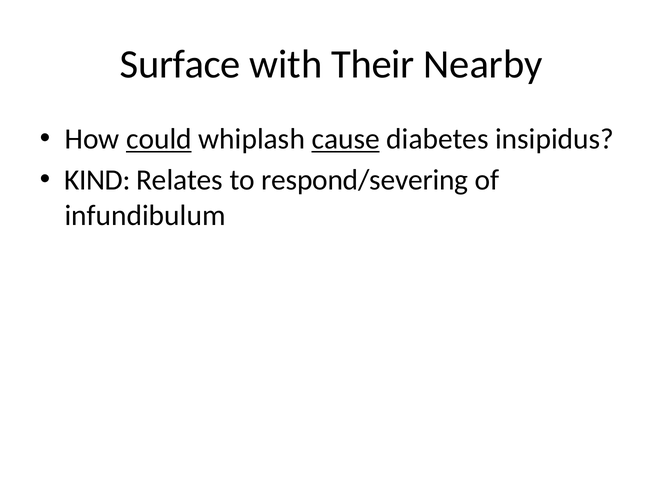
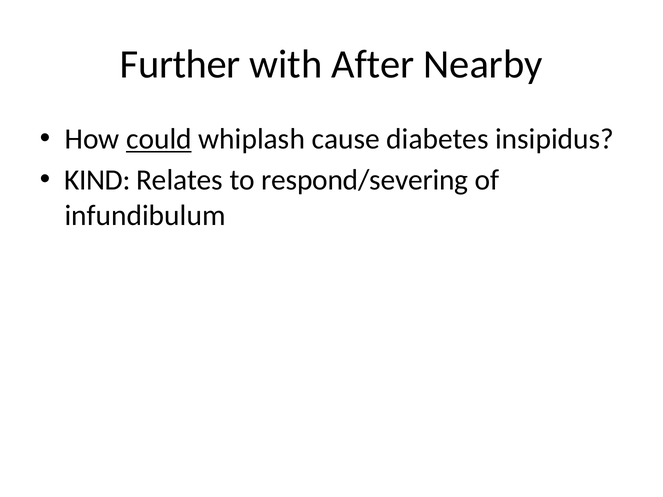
Surface: Surface -> Further
Their: Their -> After
cause underline: present -> none
